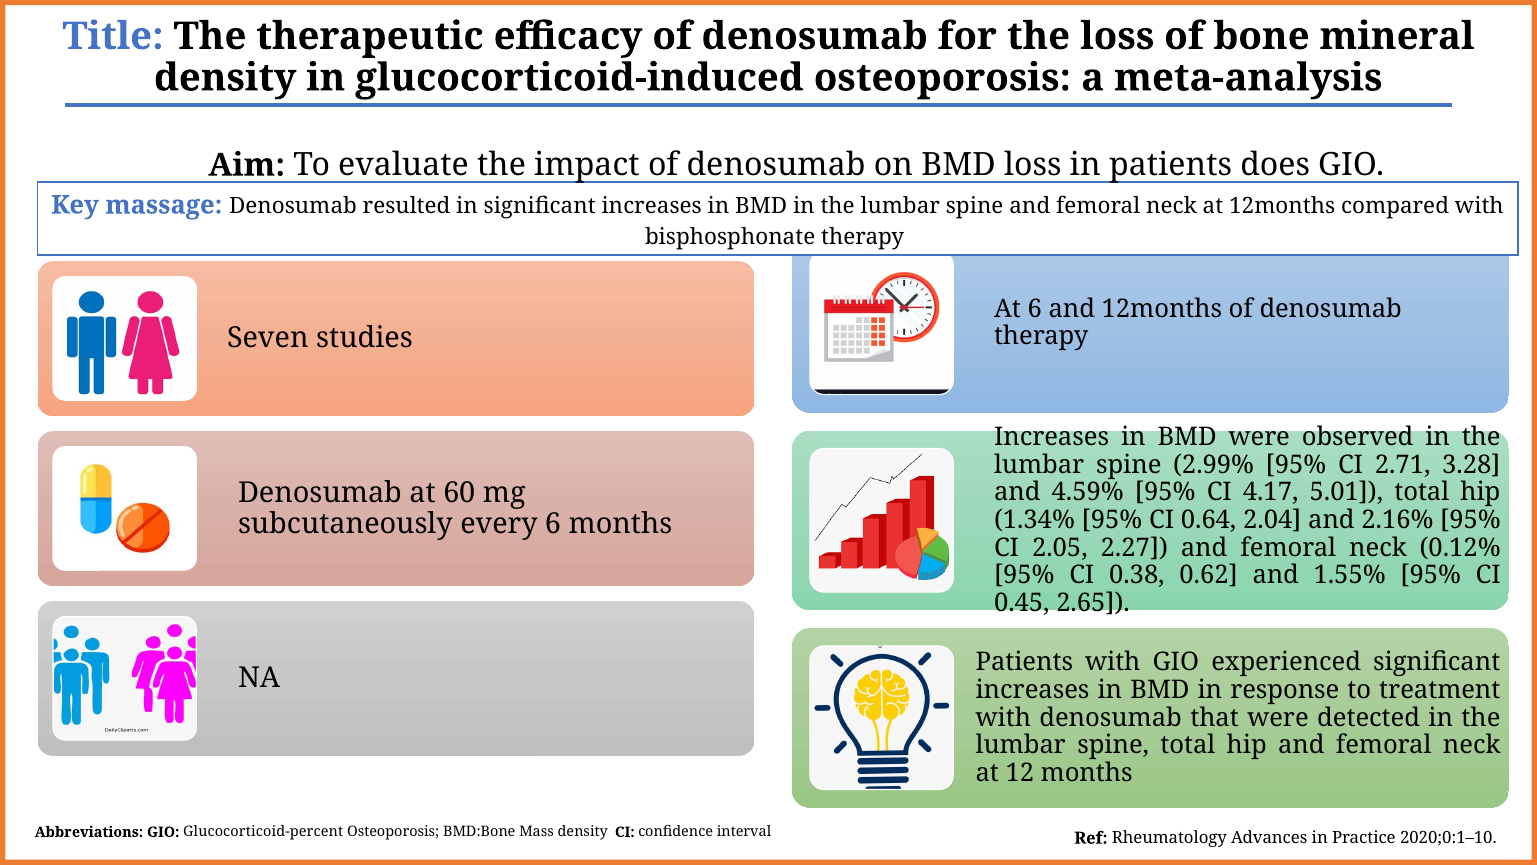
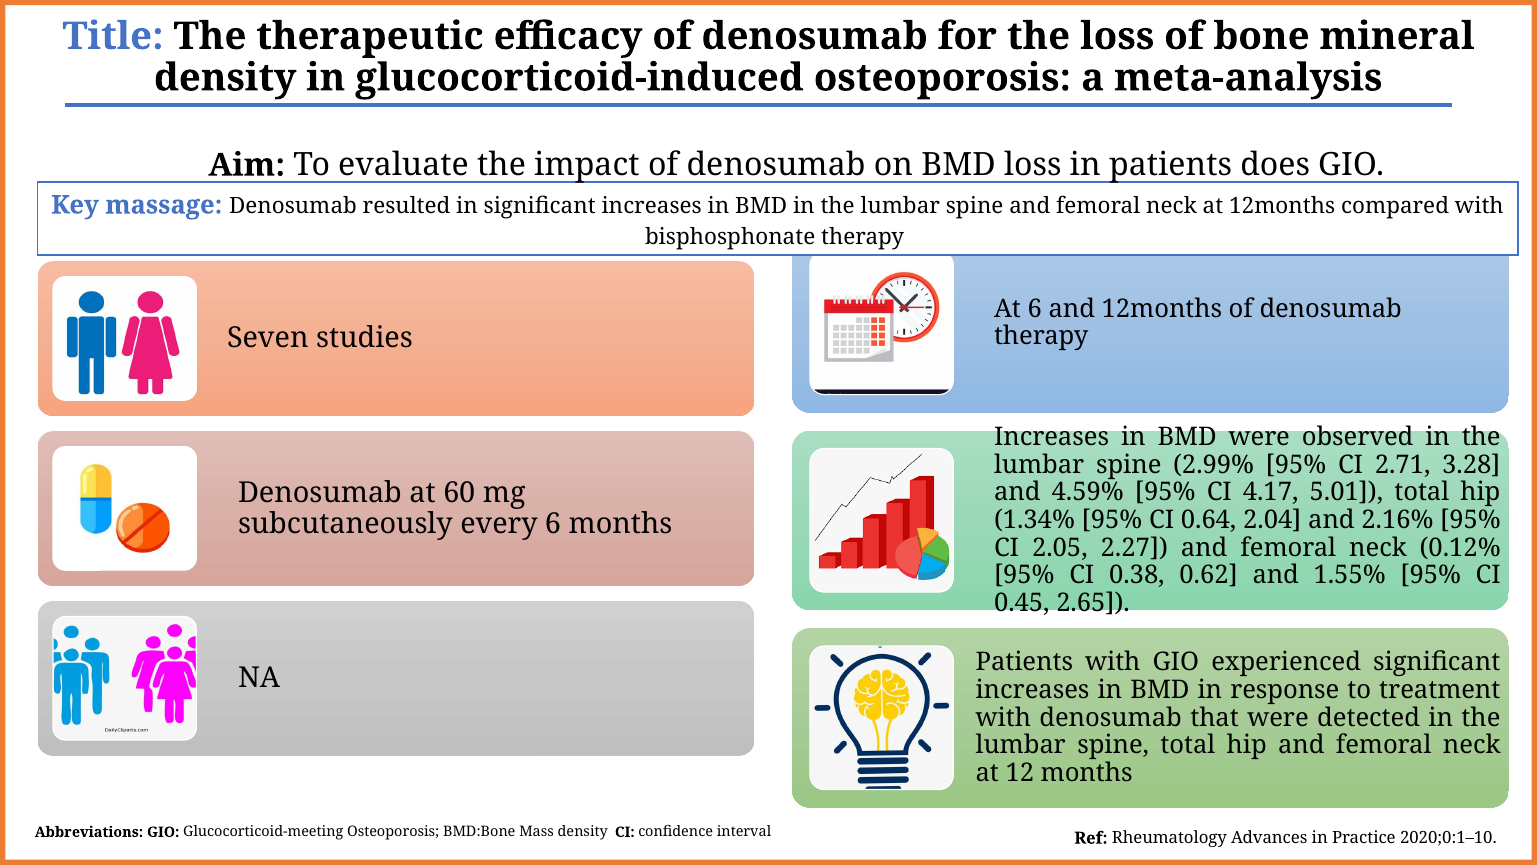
Glucocorticoid-percent: Glucocorticoid-percent -> Glucocorticoid-meeting
